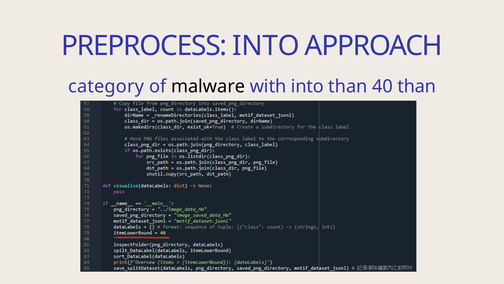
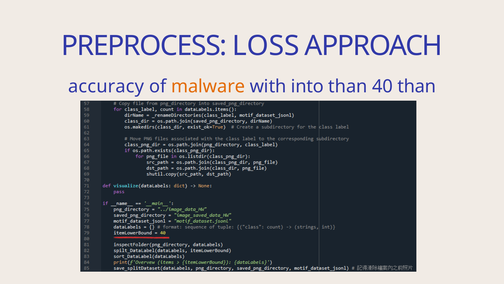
PREPROCESS INTO: INTO -> LOSS
category: category -> accuracy
malware colour: black -> orange
